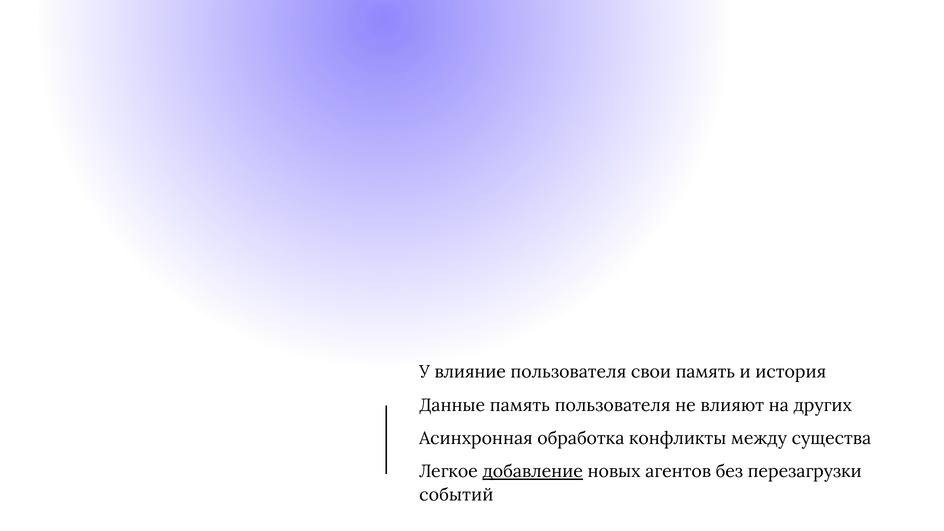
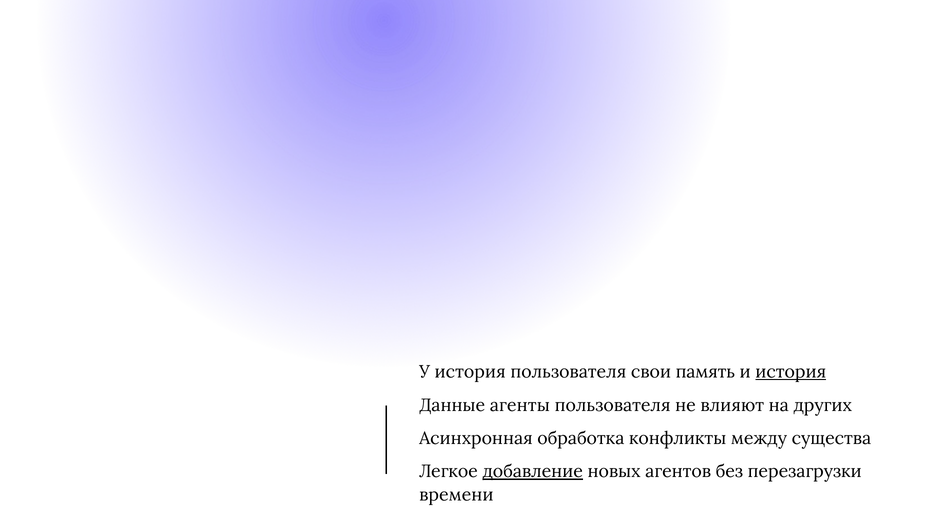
У влияние: влияние -> история
история at (791, 372) underline: none -> present
Данные память: память -> агенты
событий: событий -> времени
